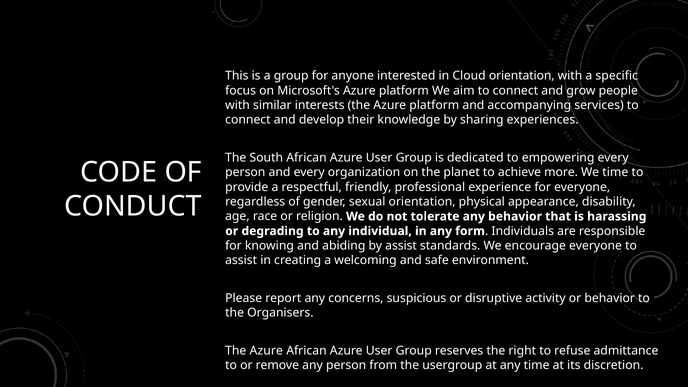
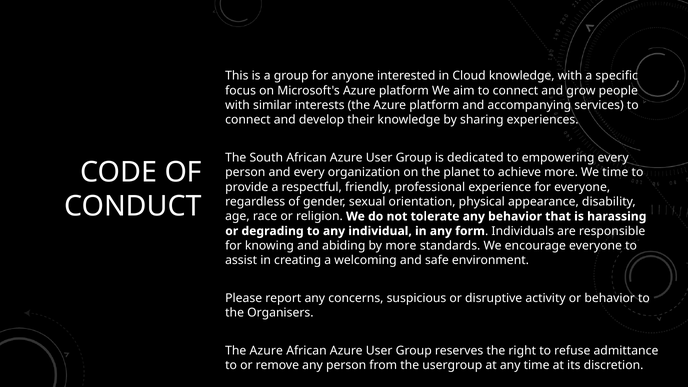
Cloud orientation: orientation -> knowledge
by assist: assist -> more
